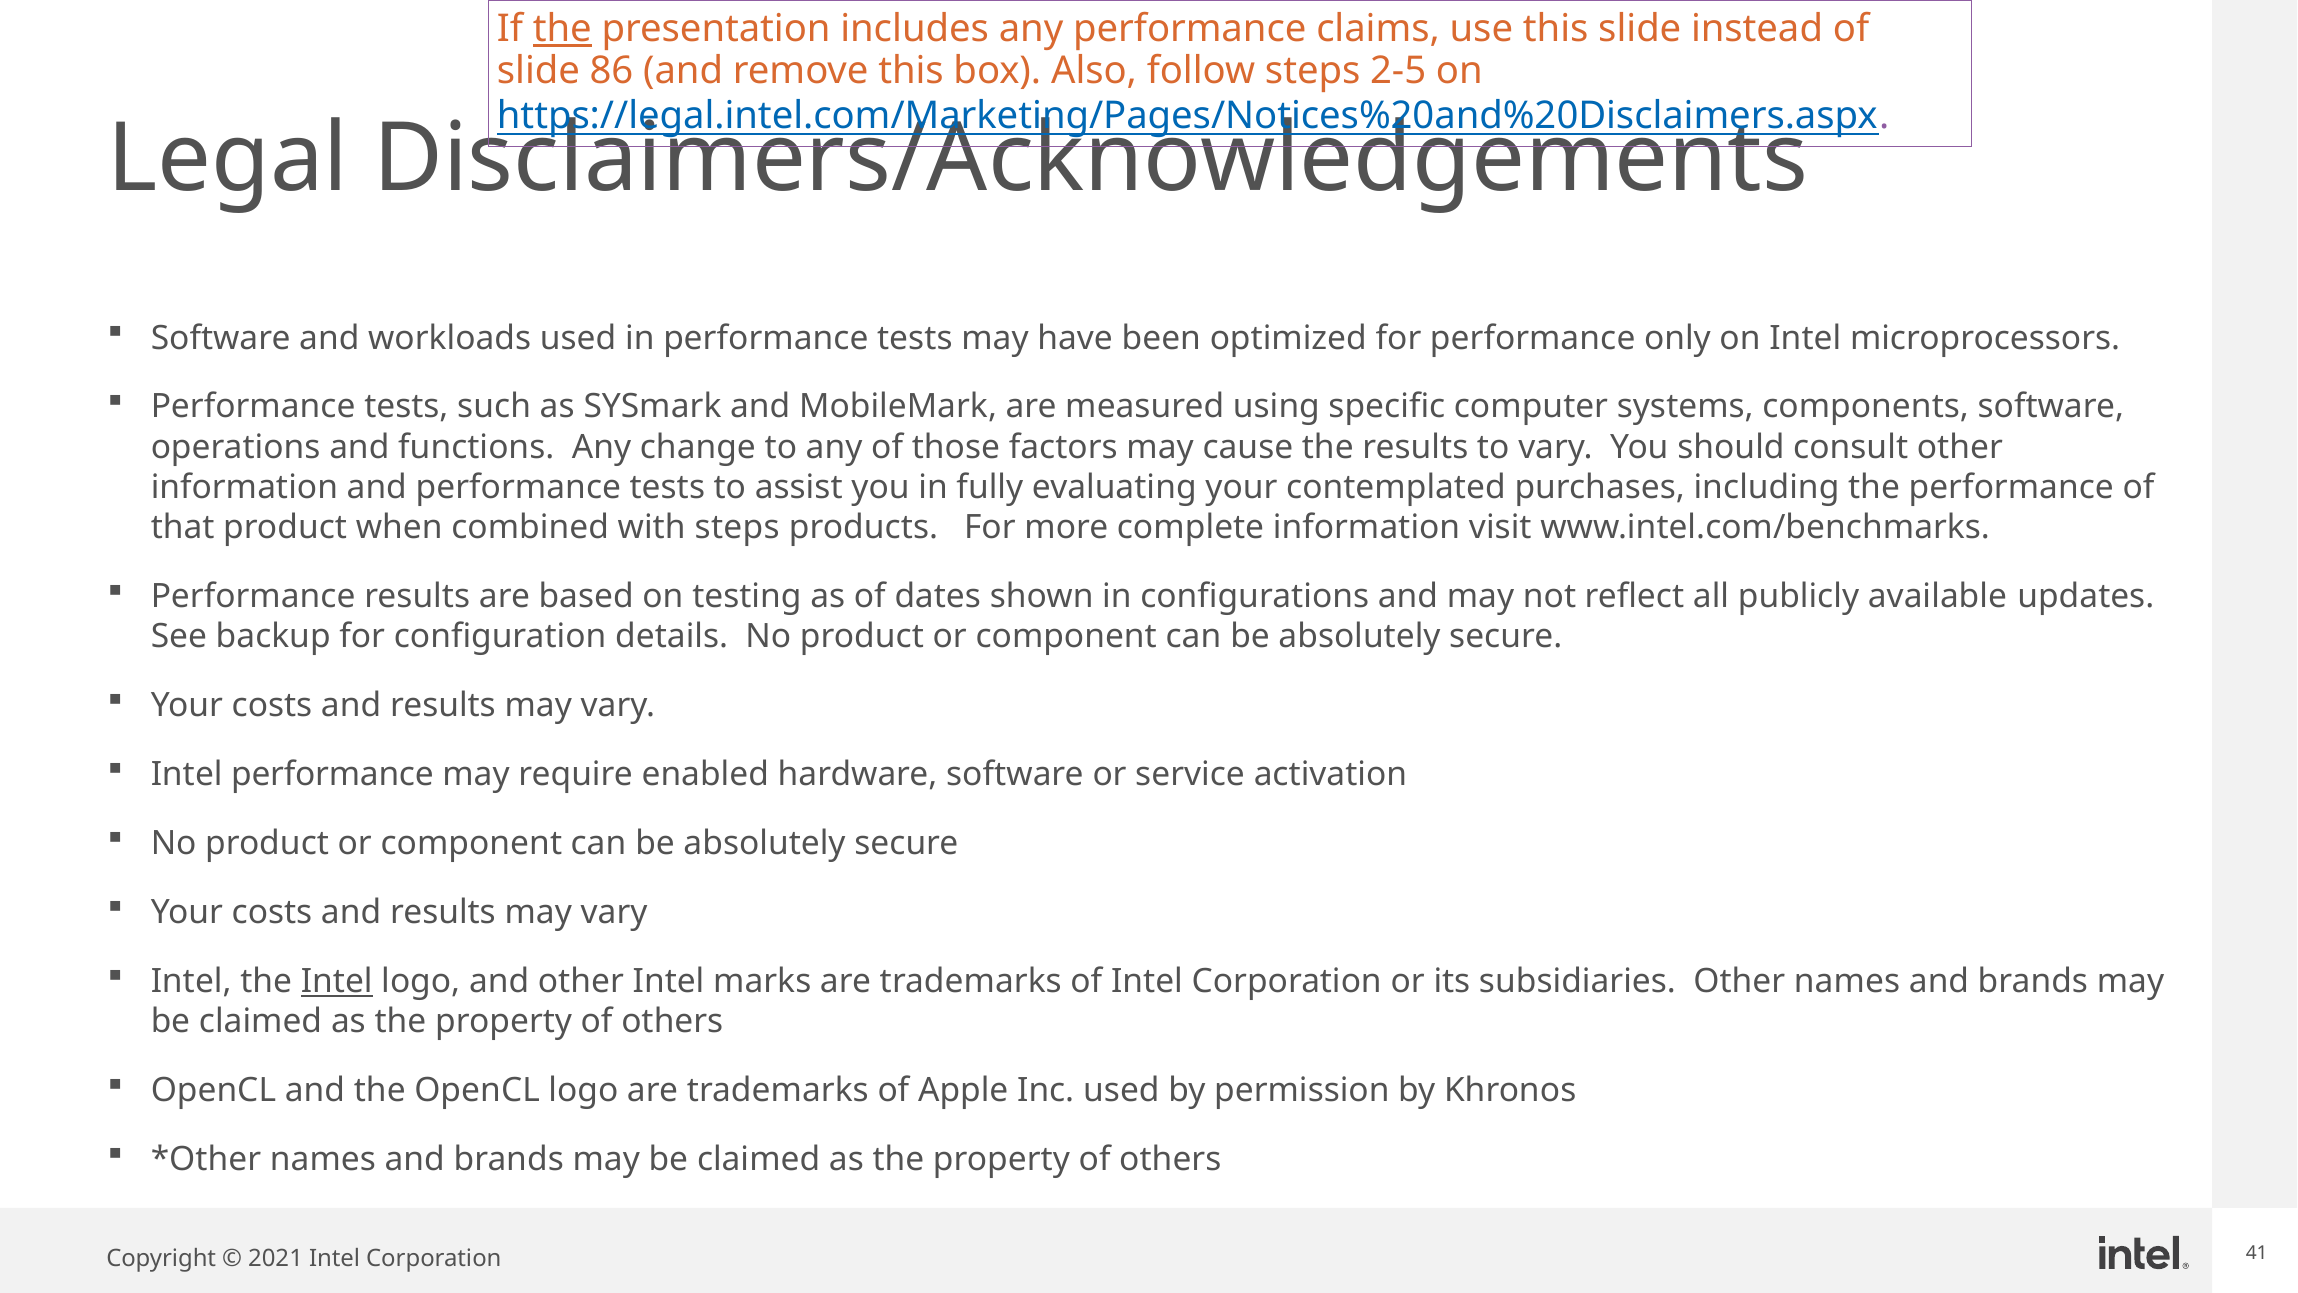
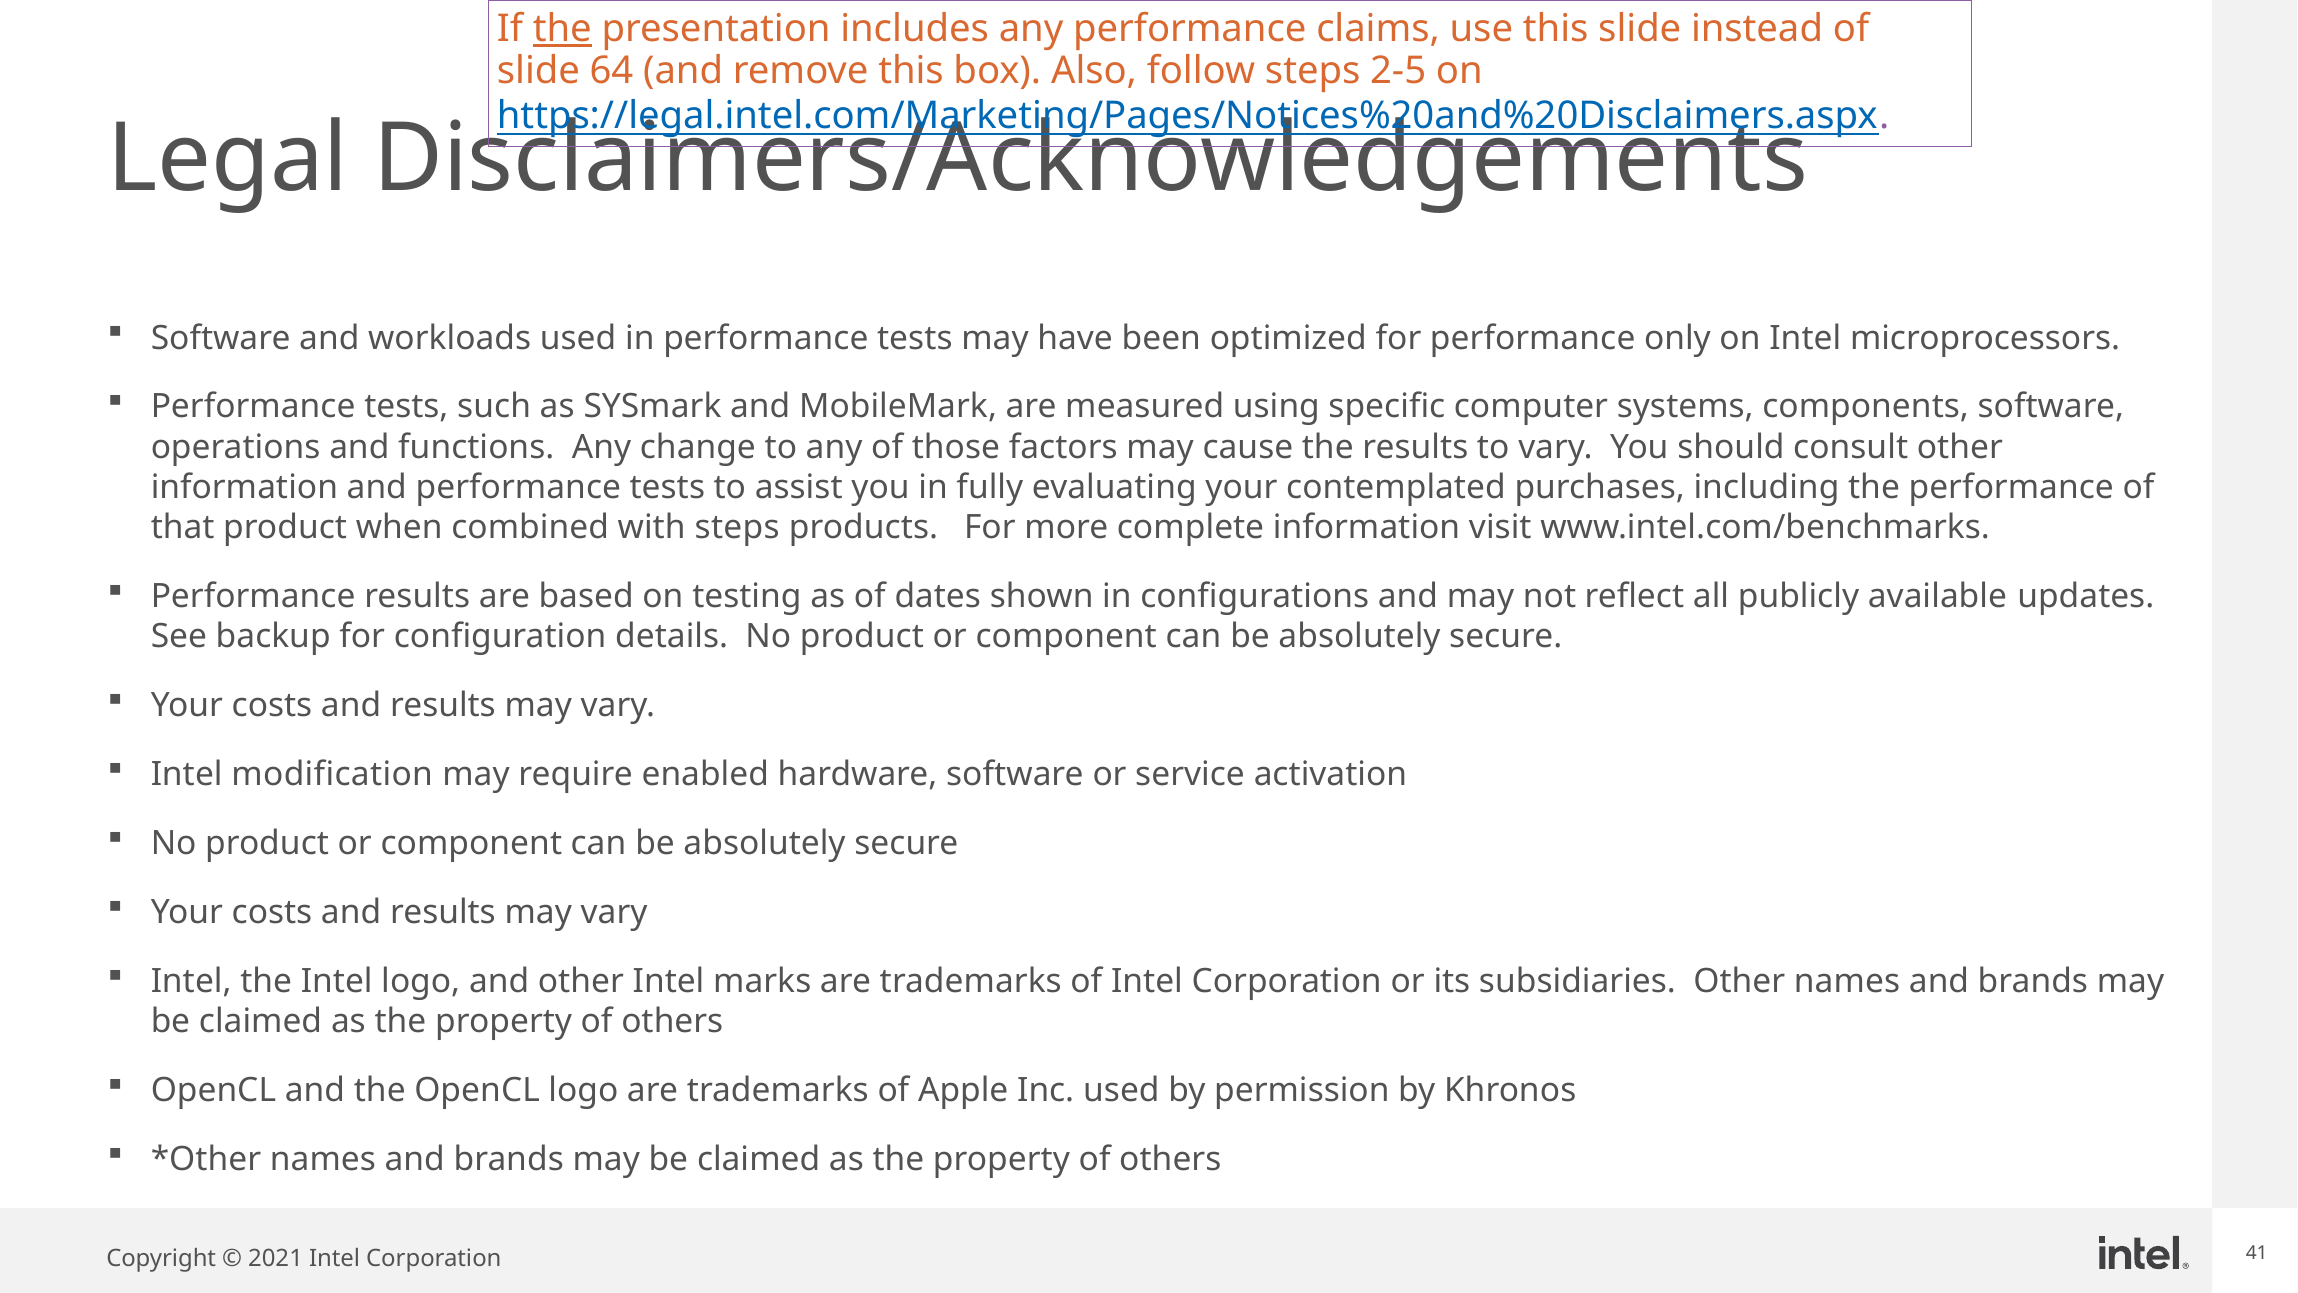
86: 86 -> 64
Intel performance: performance -> modification
Intel at (337, 981) underline: present -> none
